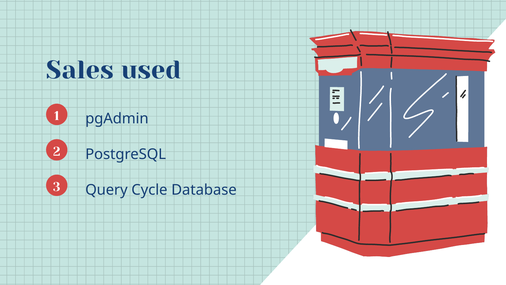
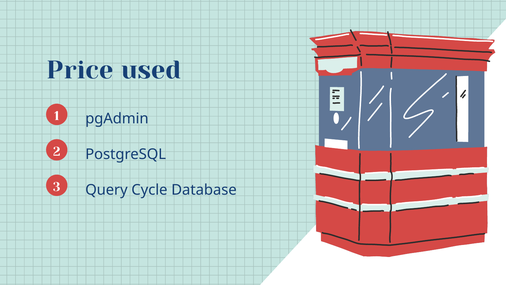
Sales: Sales -> Price
